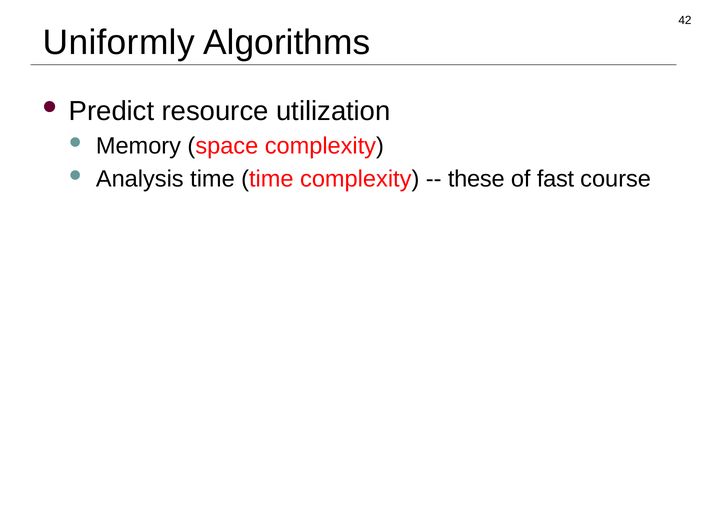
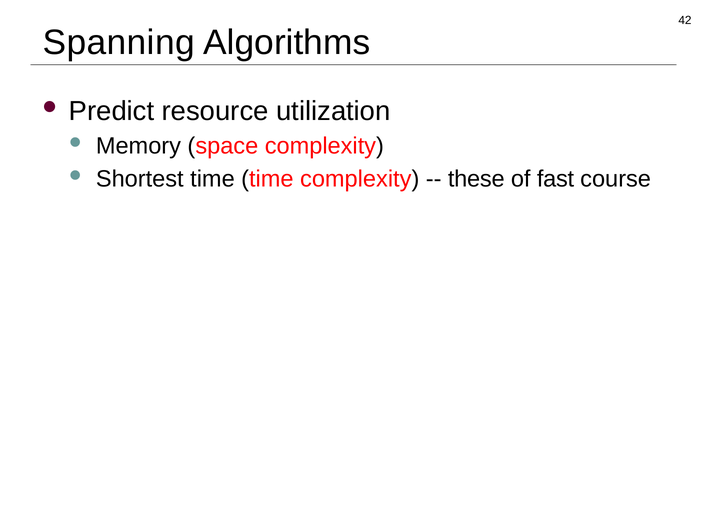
Uniformly: Uniformly -> Spanning
Analysis: Analysis -> Shortest
